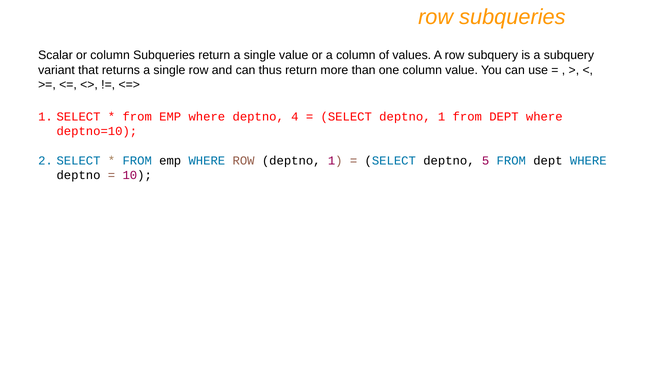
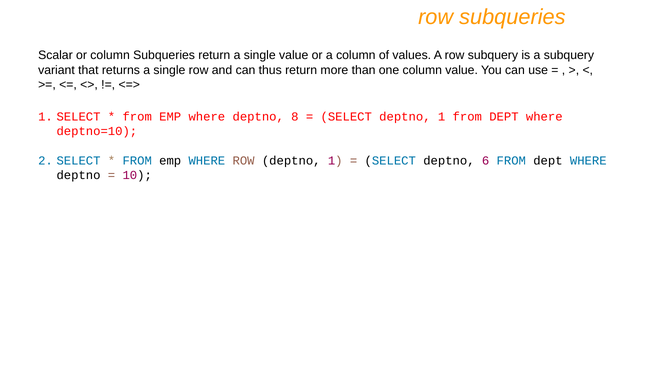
4: 4 -> 8
5: 5 -> 6
